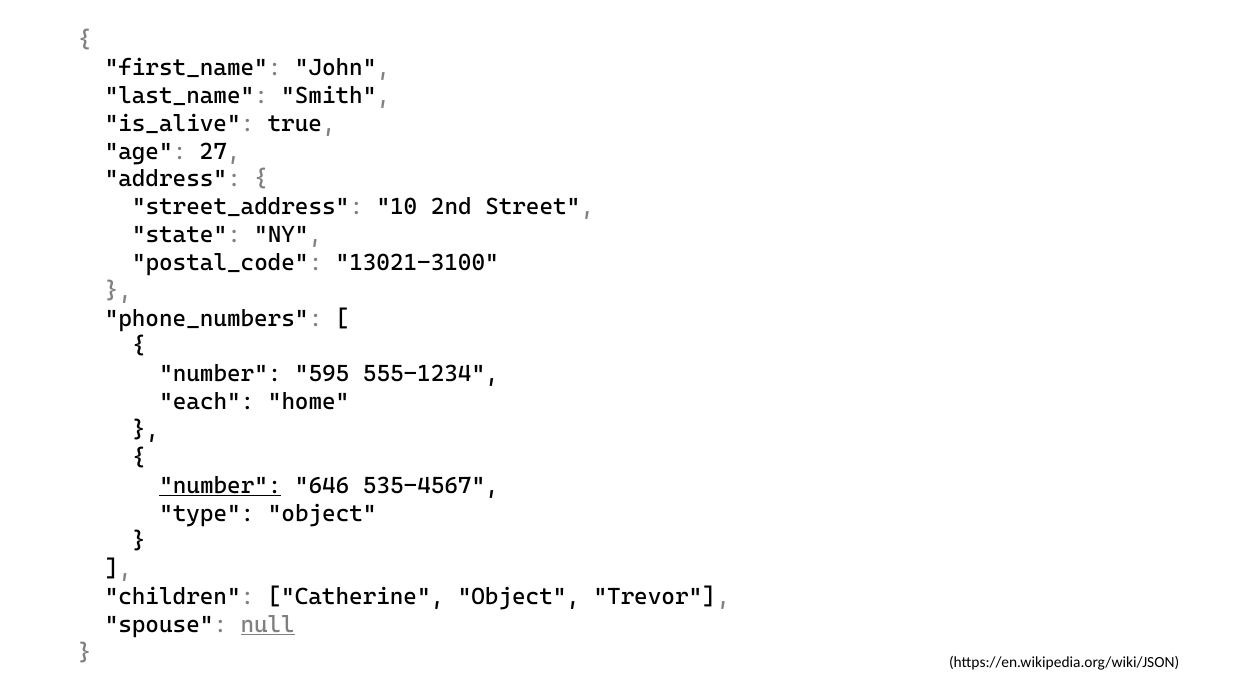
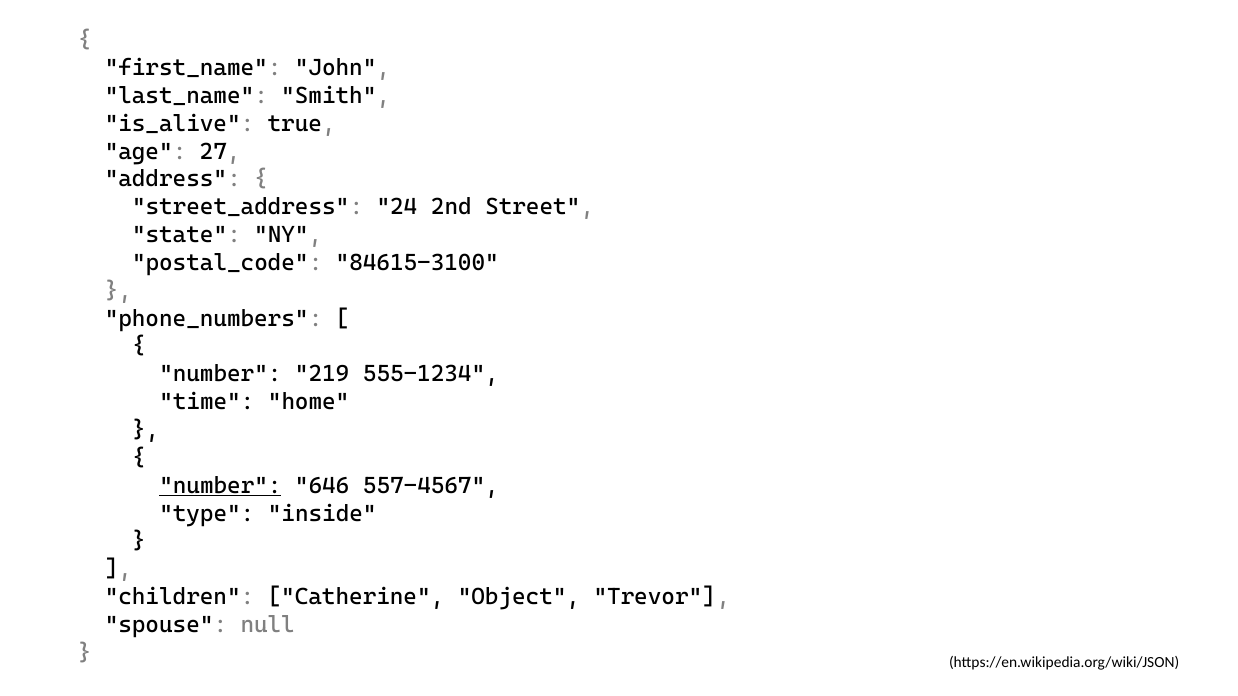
10: 10 -> 24
13021-3100: 13021-3100 -> 84615-3100
595: 595 -> 219
each: each -> time
535-4567: 535-4567 -> 557-4567
type object: object -> inside
null underline: present -> none
